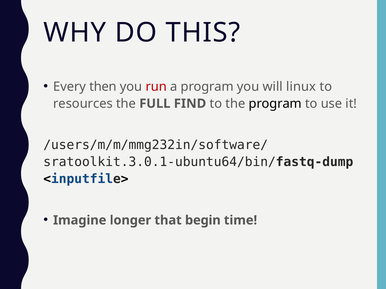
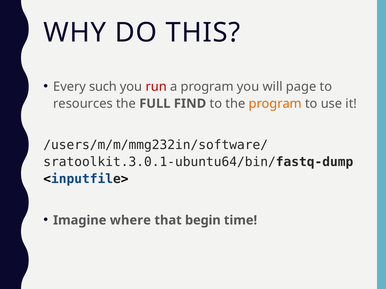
then: then -> such
linux: linux -> page
program at (275, 104) colour: black -> orange
longer: longer -> where
